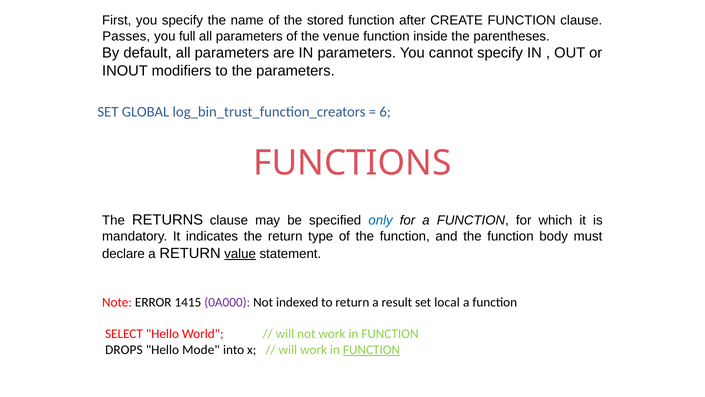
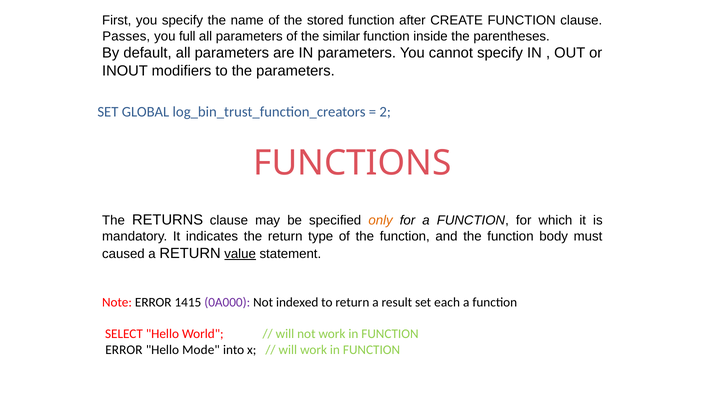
venue: venue -> similar
6: 6 -> 2
only colour: blue -> orange
declare: declare -> caused
local: local -> each
DROPS at (124, 350): DROPS -> ERROR
FUNCTION at (372, 350) underline: present -> none
